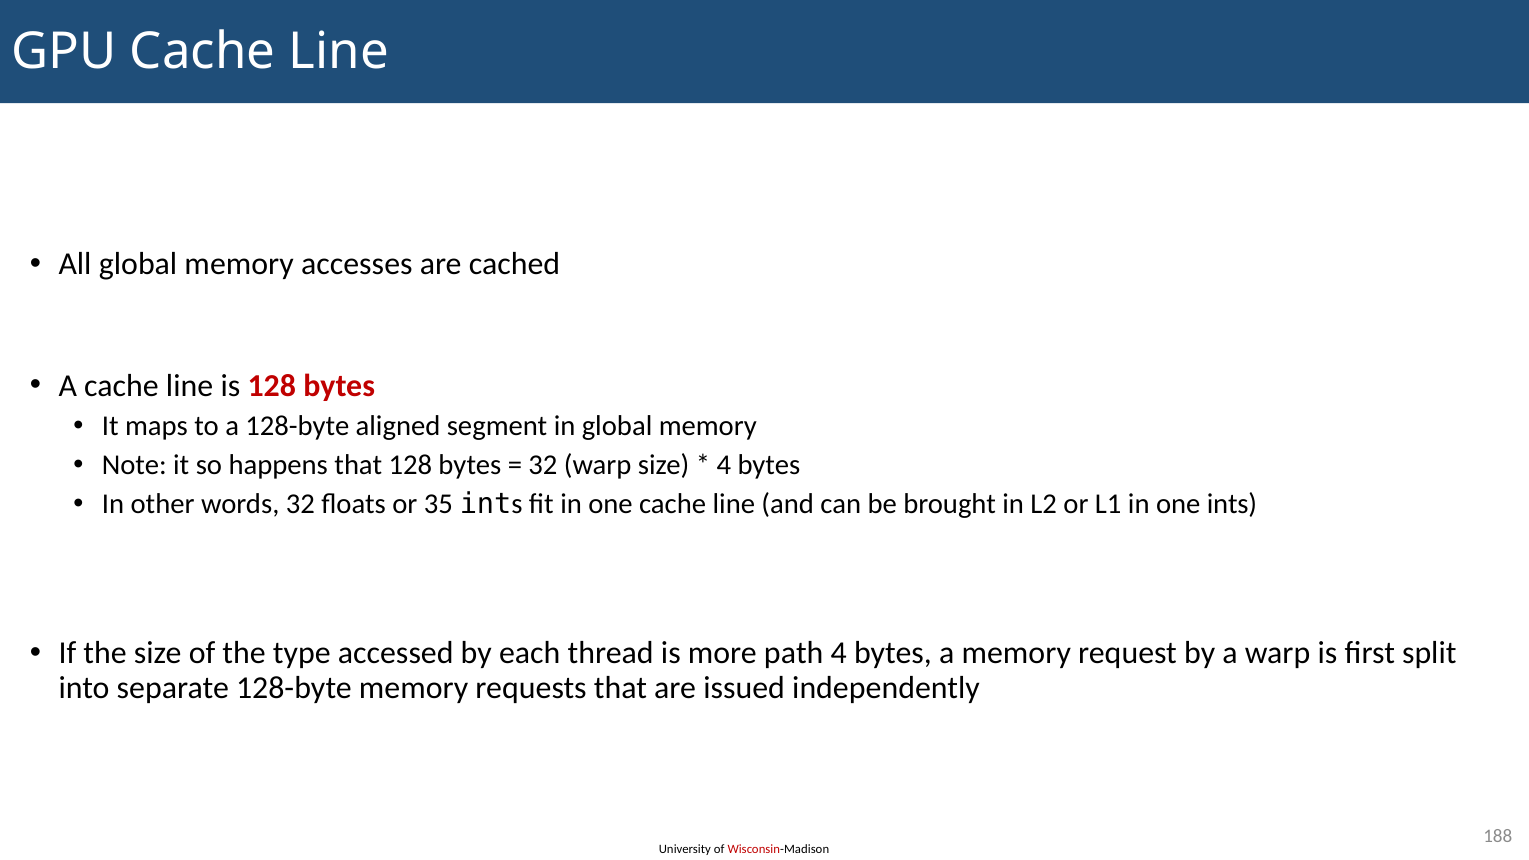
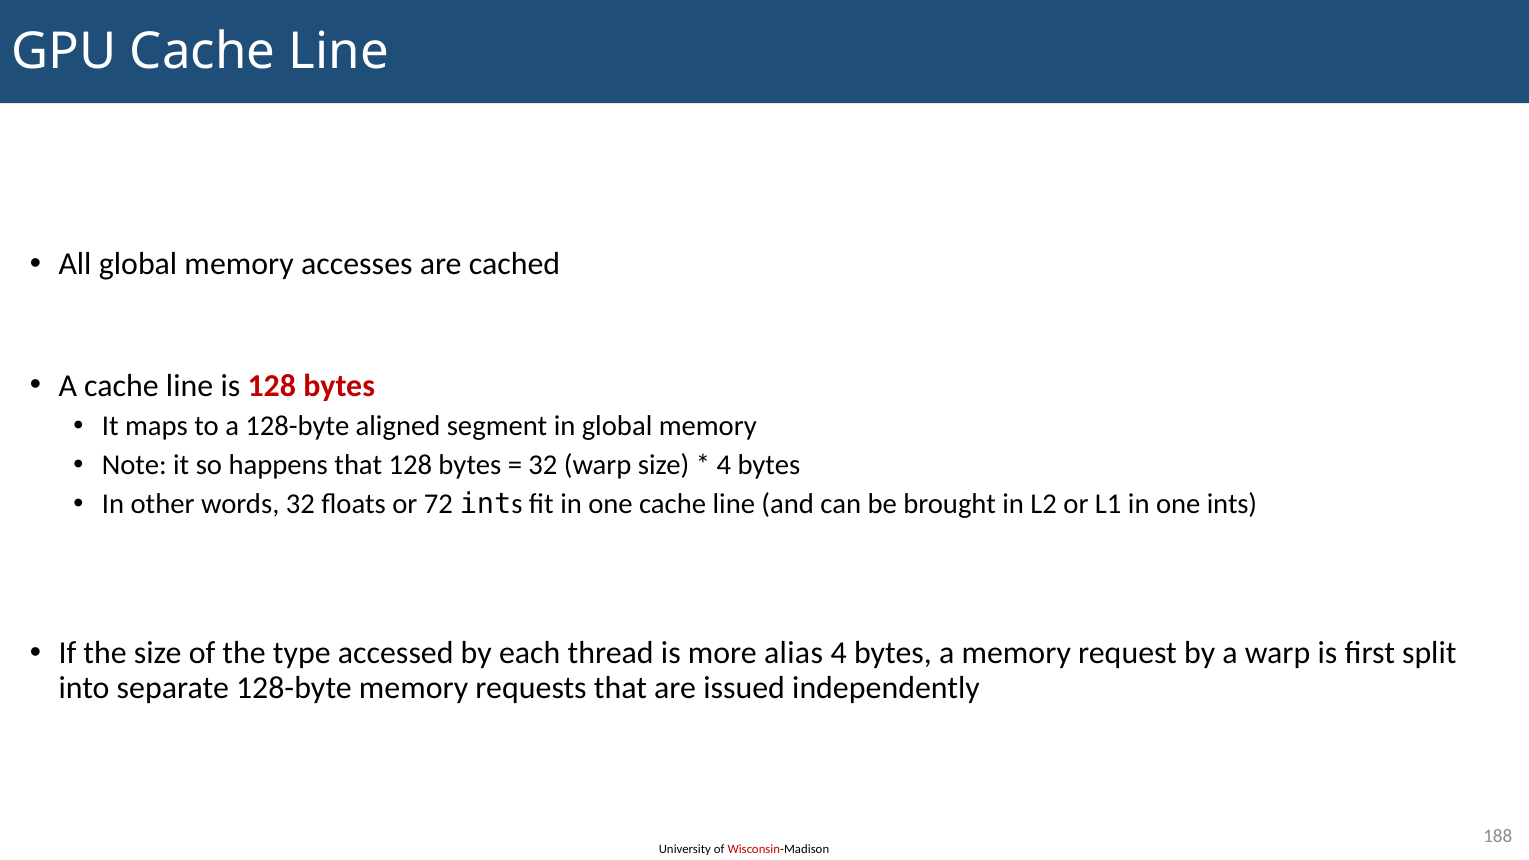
35: 35 -> 72
path: path -> alias
